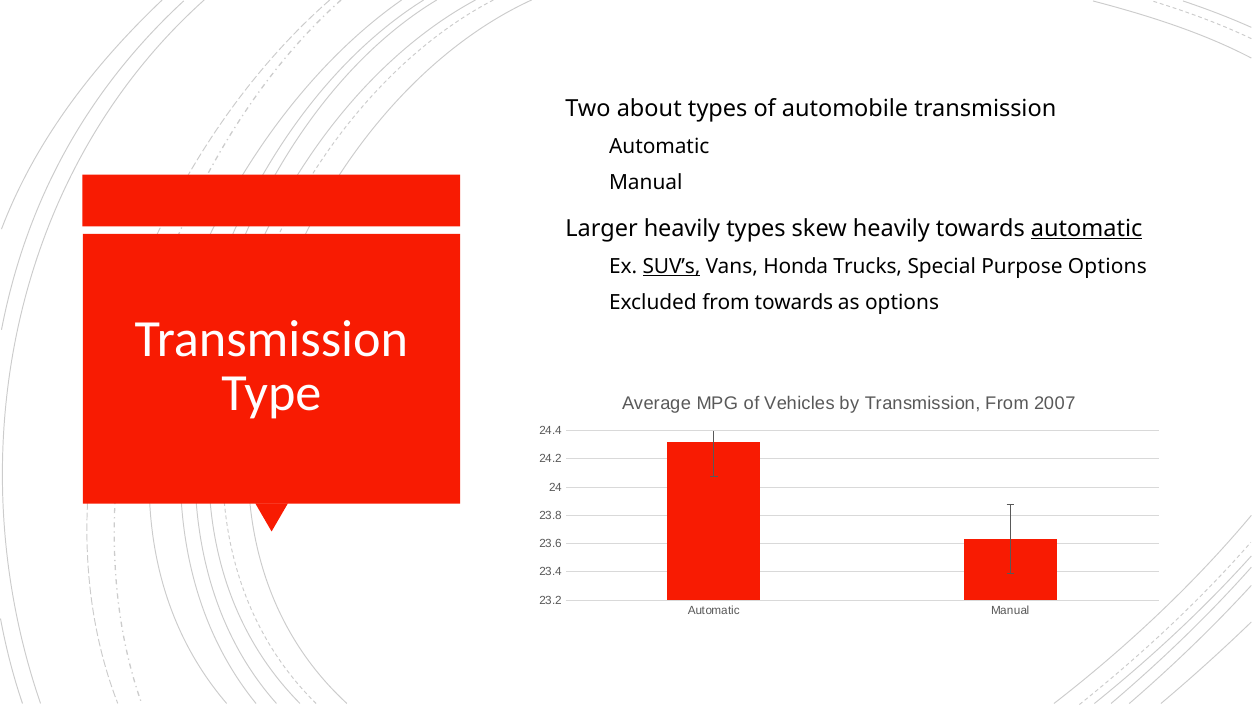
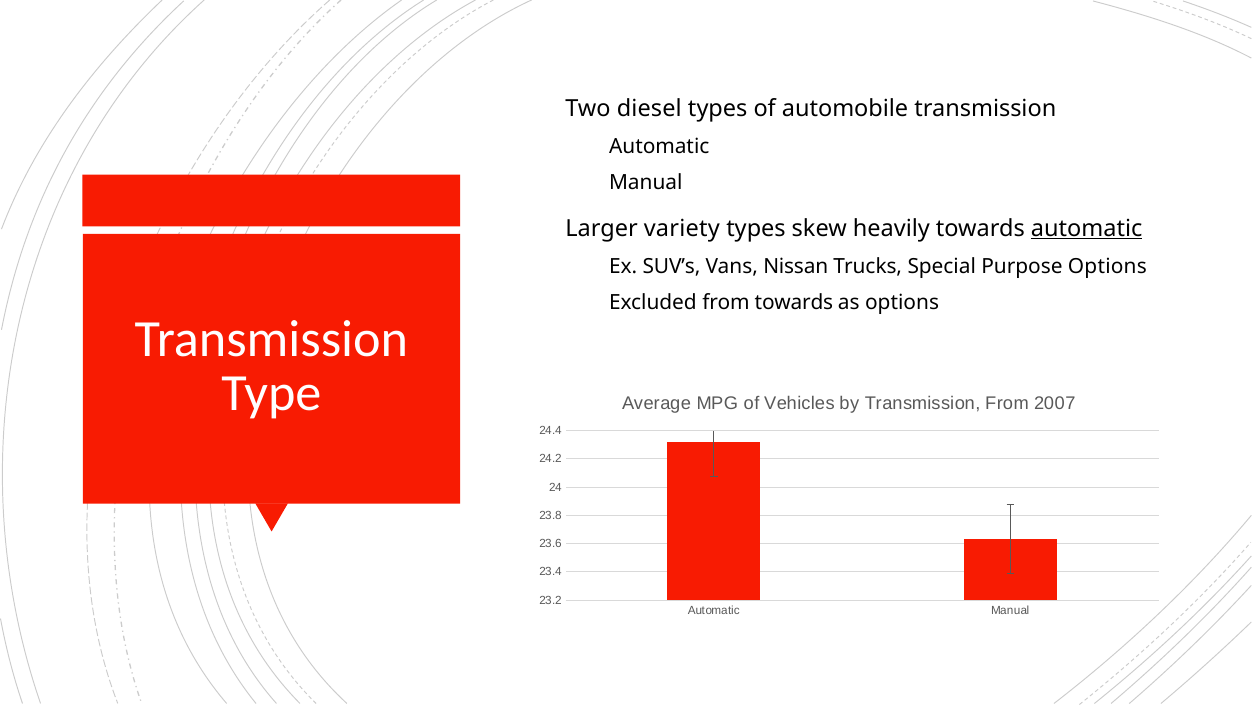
about: about -> diesel
heavily at (682, 229): heavily -> variety
SUV’s underline: present -> none
Honda: Honda -> Nissan
